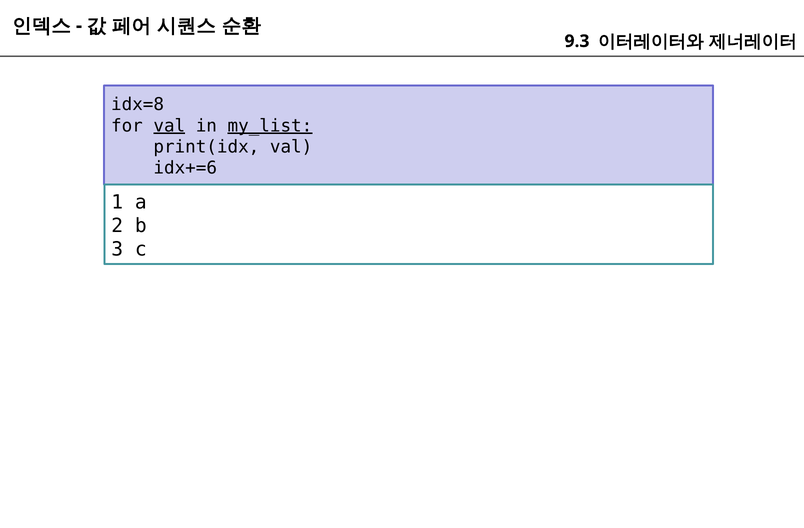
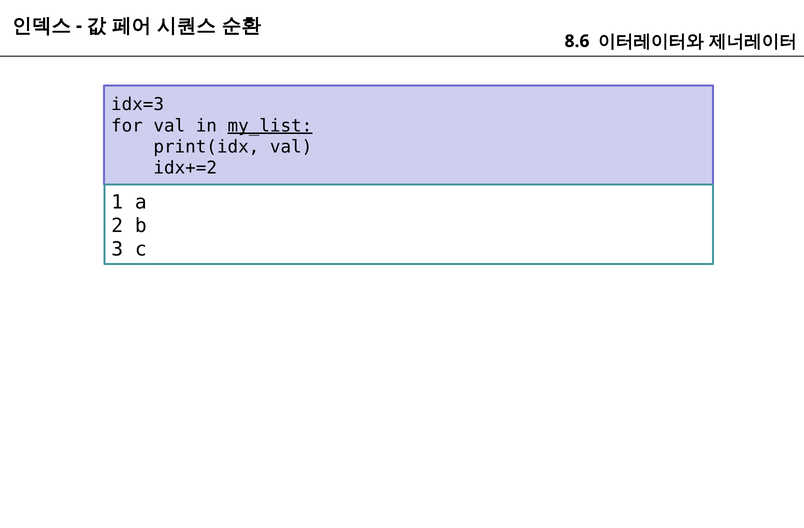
9.3: 9.3 -> 8.6
idx=8: idx=8 -> idx=3
val at (169, 126) underline: present -> none
idx+=6: idx+=6 -> idx+=2
